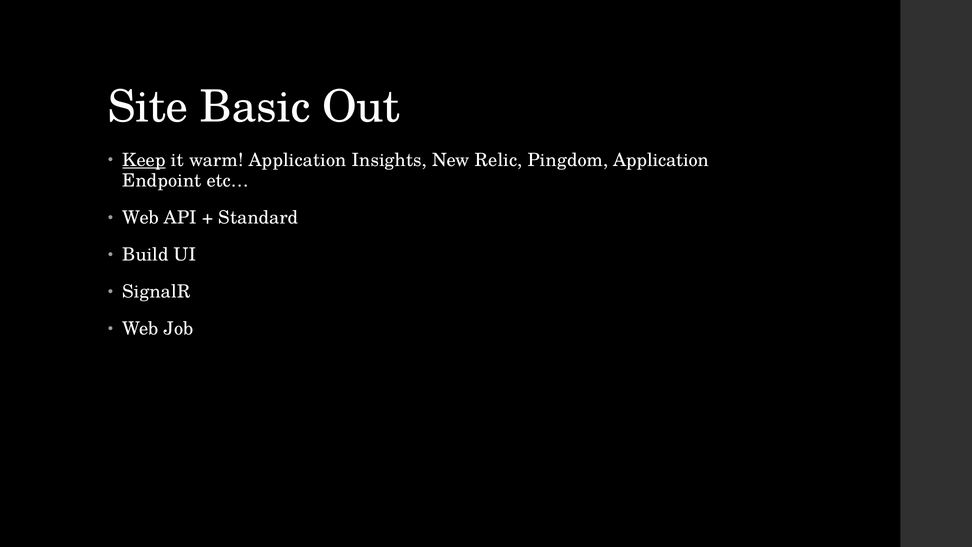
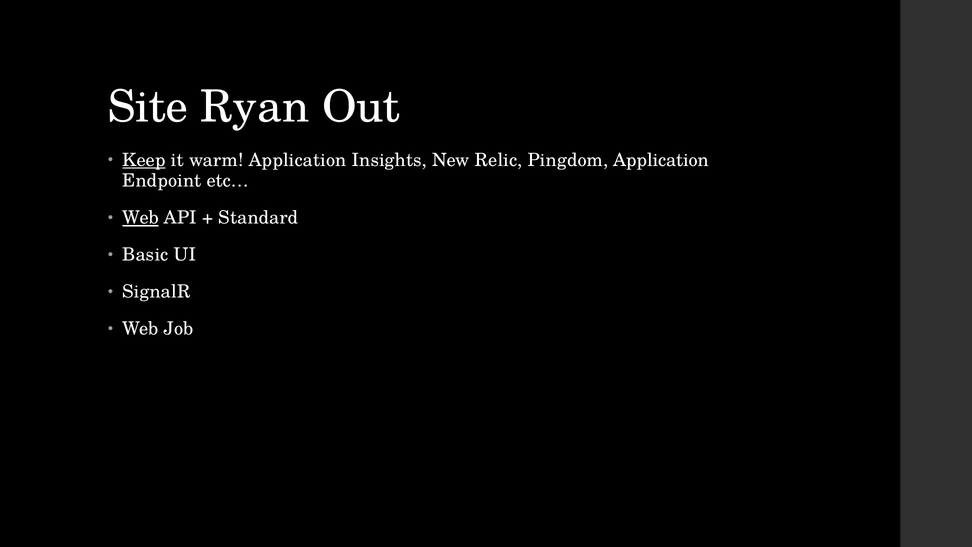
Basic: Basic -> Ryan
Web at (141, 218) underline: none -> present
Build: Build -> Basic
